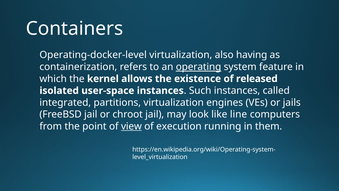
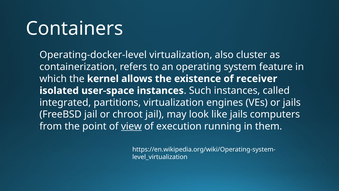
having: having -> cluster
operating underline: present -> none
released: released -> receiver
like line: line -> jails
